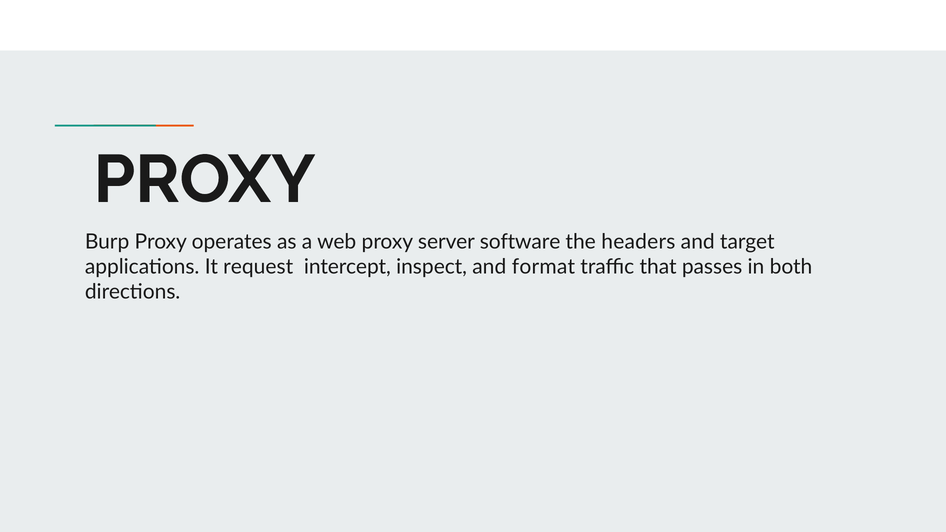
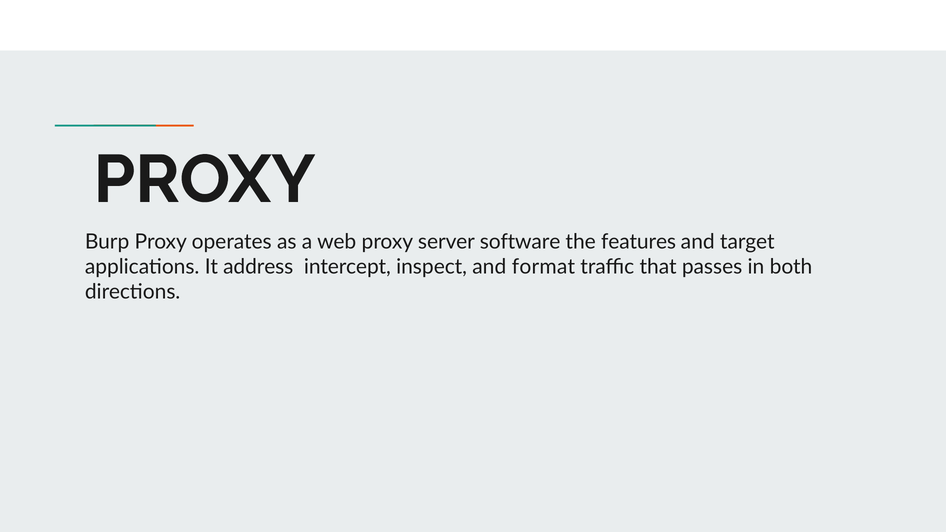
headers: headers -> features
request: request -> address
